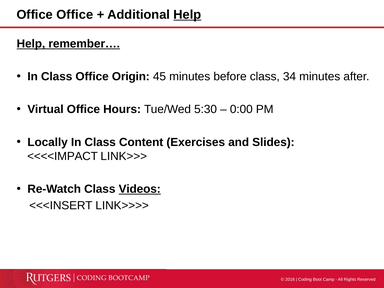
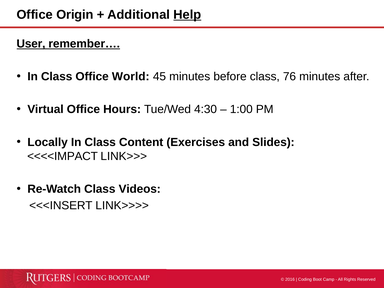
Office Office: Office -> Origin
Help at (31, 44): Help -> User
Origin: Origin -> World
34: 34 -> 76
5:30: 5:30 -> 4:30
0:00: 0:00 -> 1:00
Videos underline: present -> none
